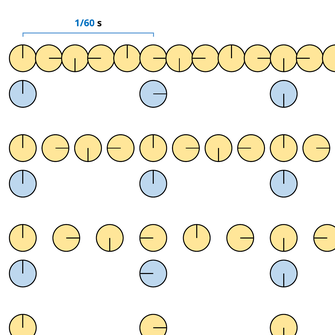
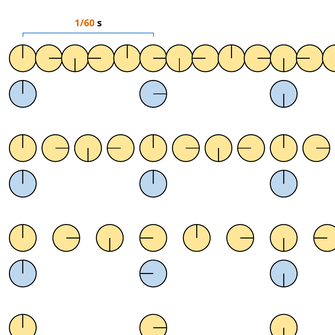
1/60 colour: blue -> orange
